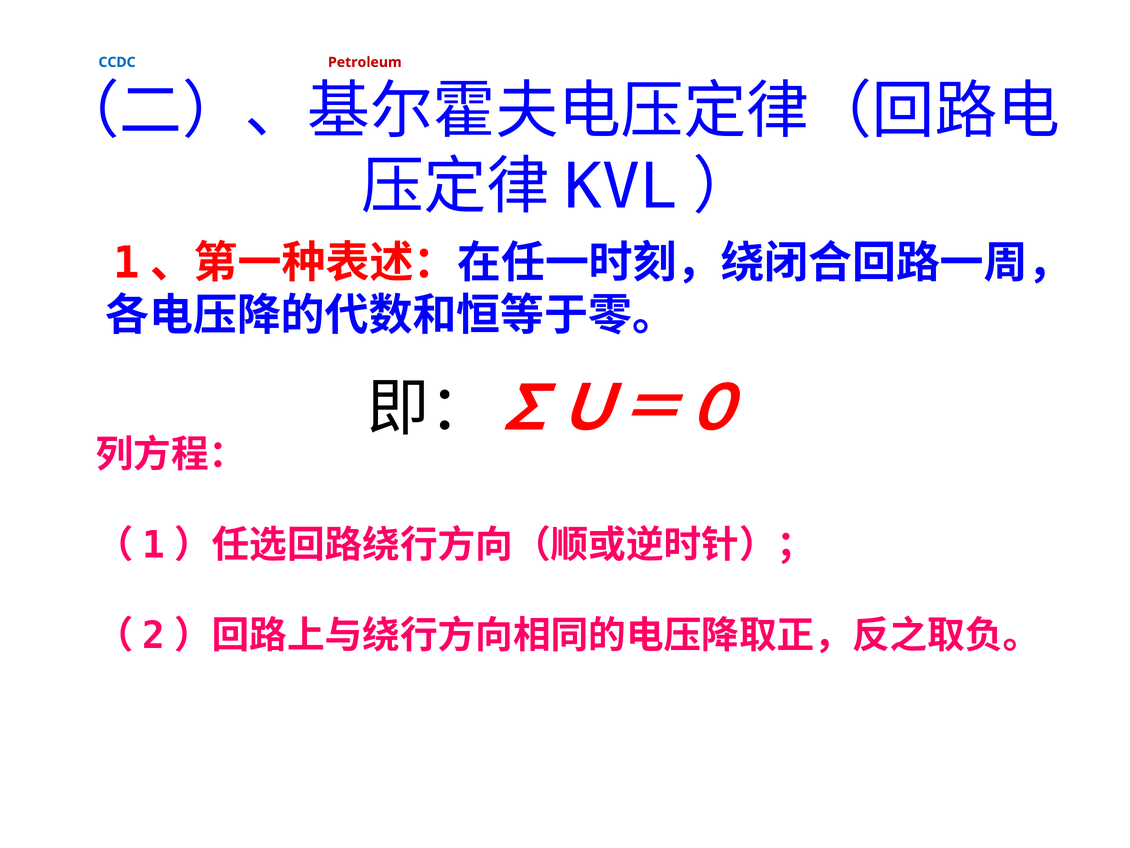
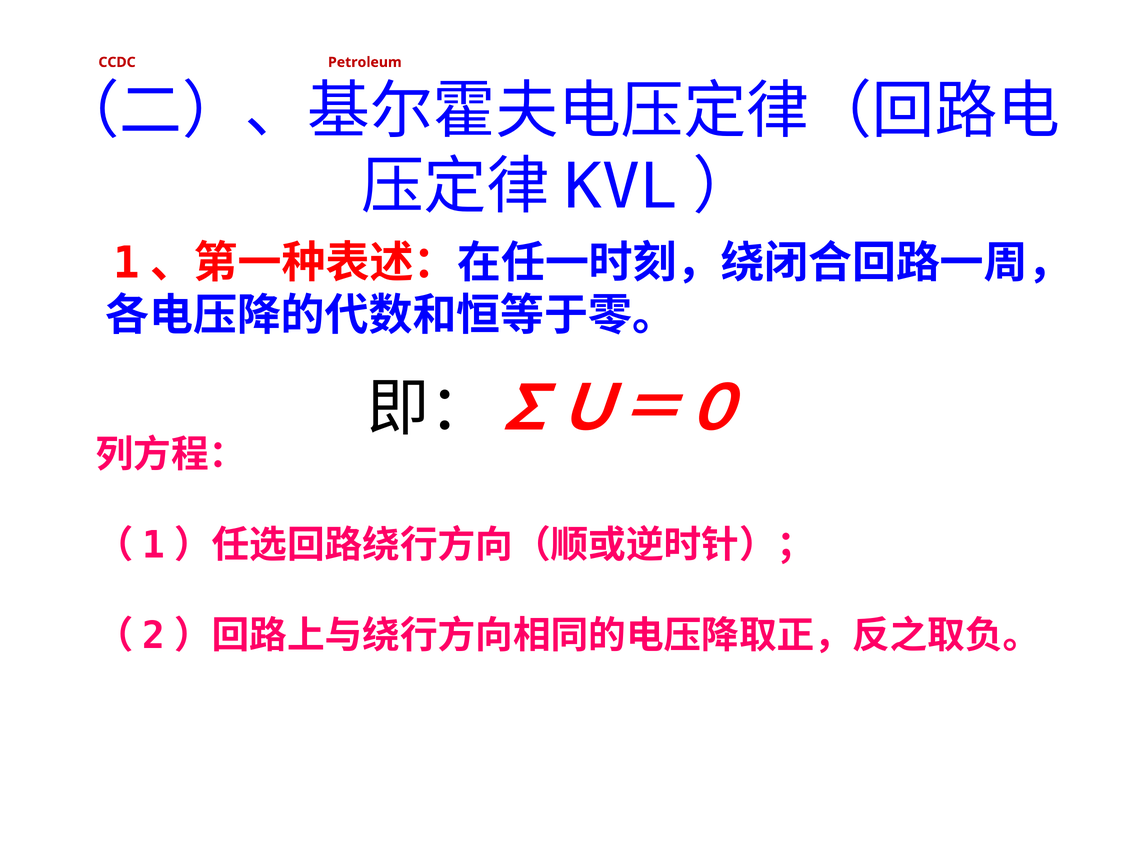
CCDC colour: blue -> red
